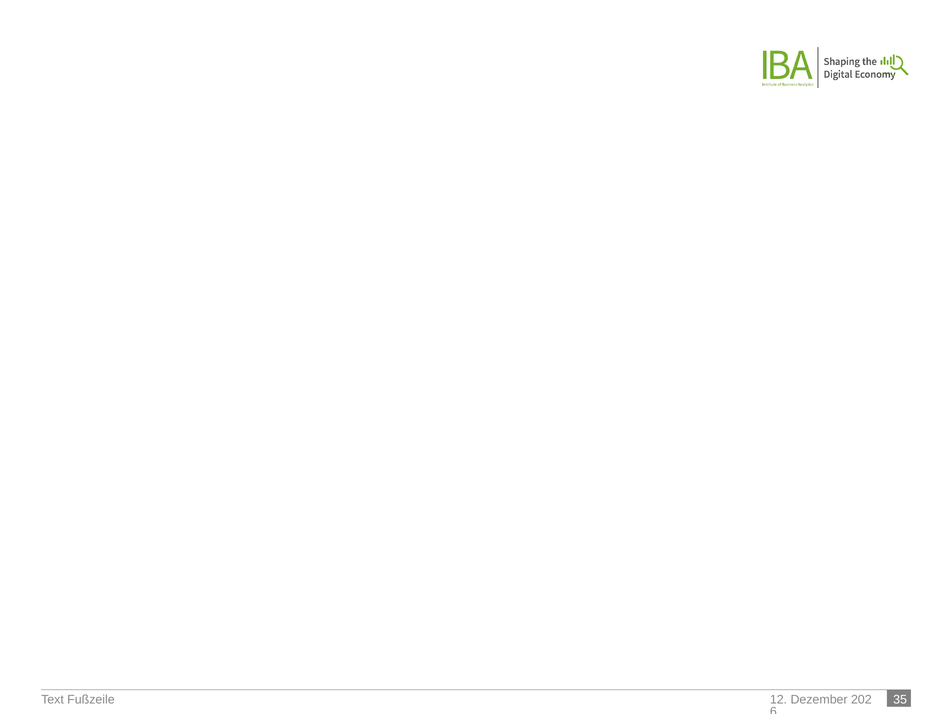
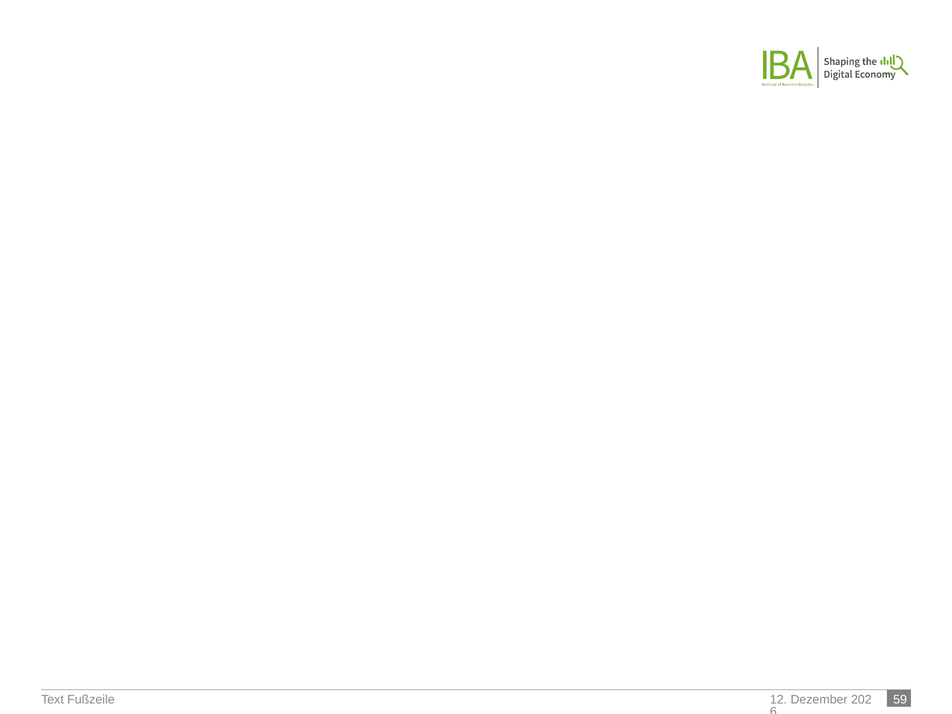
35: 35 -> 59
